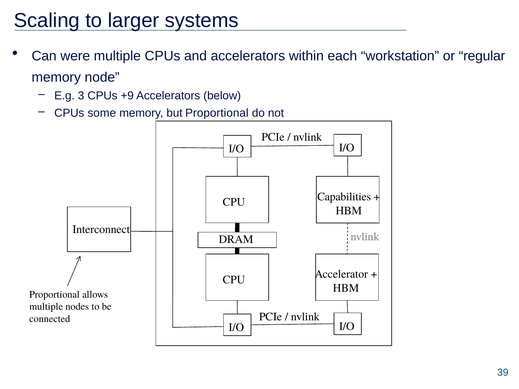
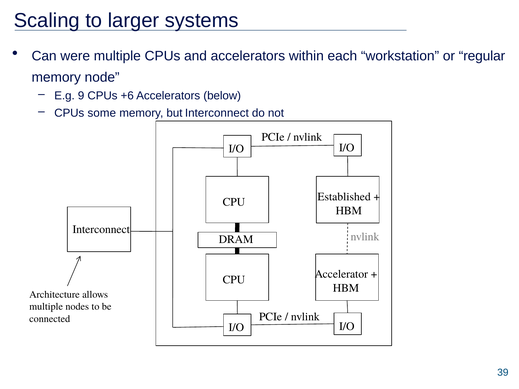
3: 3 -> 9
+9: +9 -> +6
but Proportional: Proportional -> Interconnect
Capabilities: Capabilities -> Established
Proportional at (54, 295): Proportional -> Architecture
